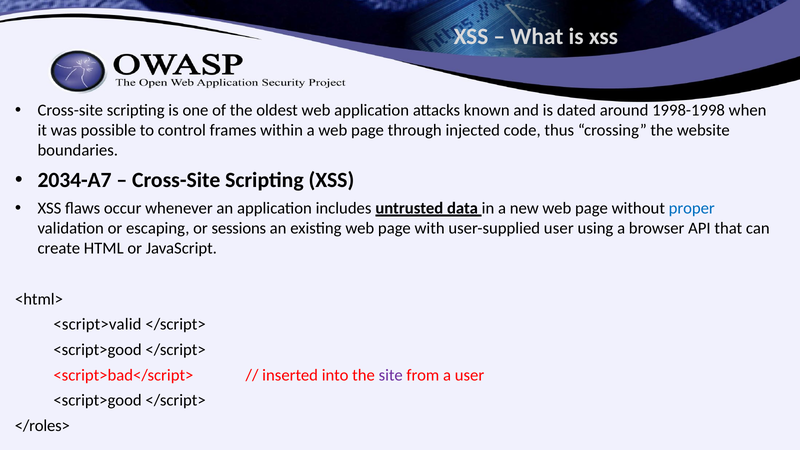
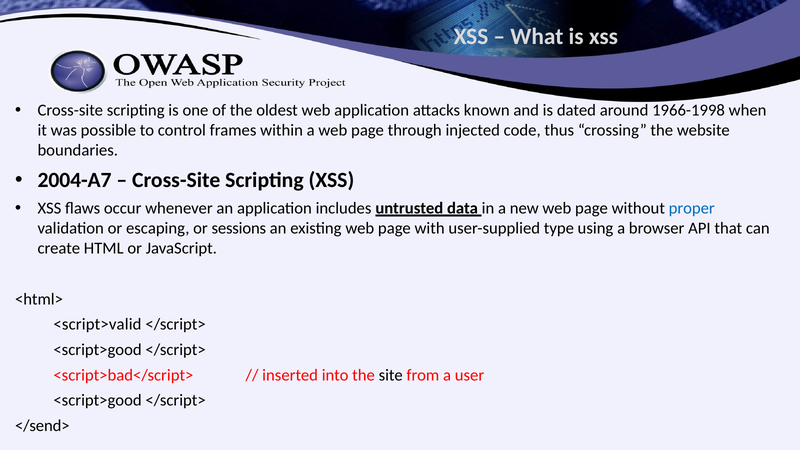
1998-1998: 1998-1998 -> 1966-1998
2034-A7: 2034-A7 -> 2004-A7
user-supplied user: user -> type
site colour: purple -> black
</roles>: </roles> -> </send>
